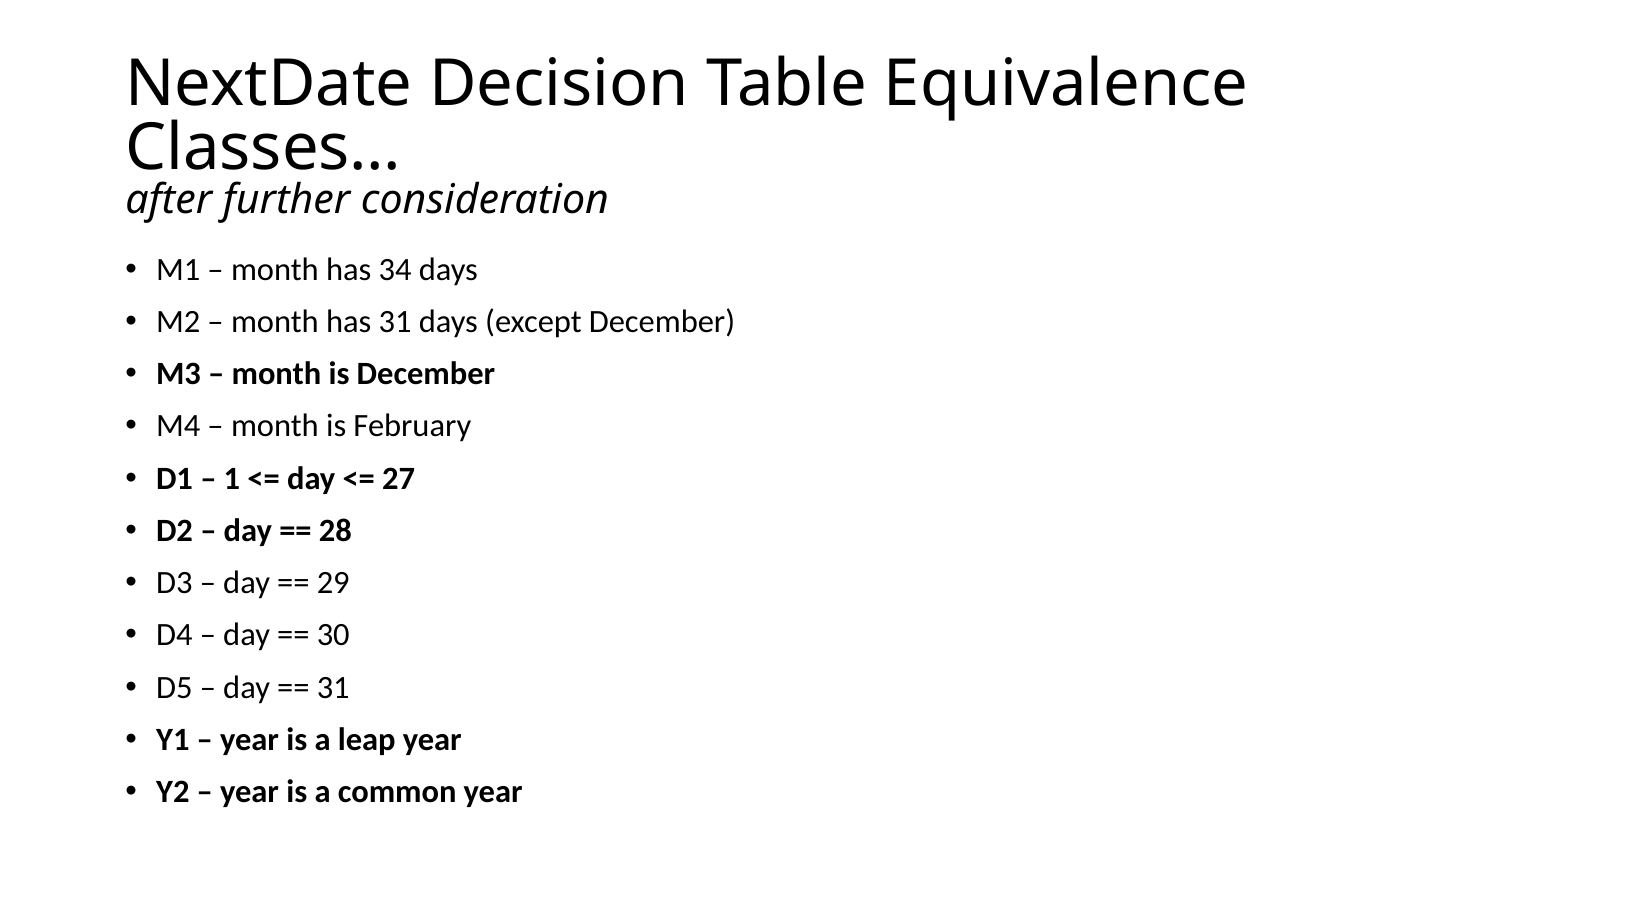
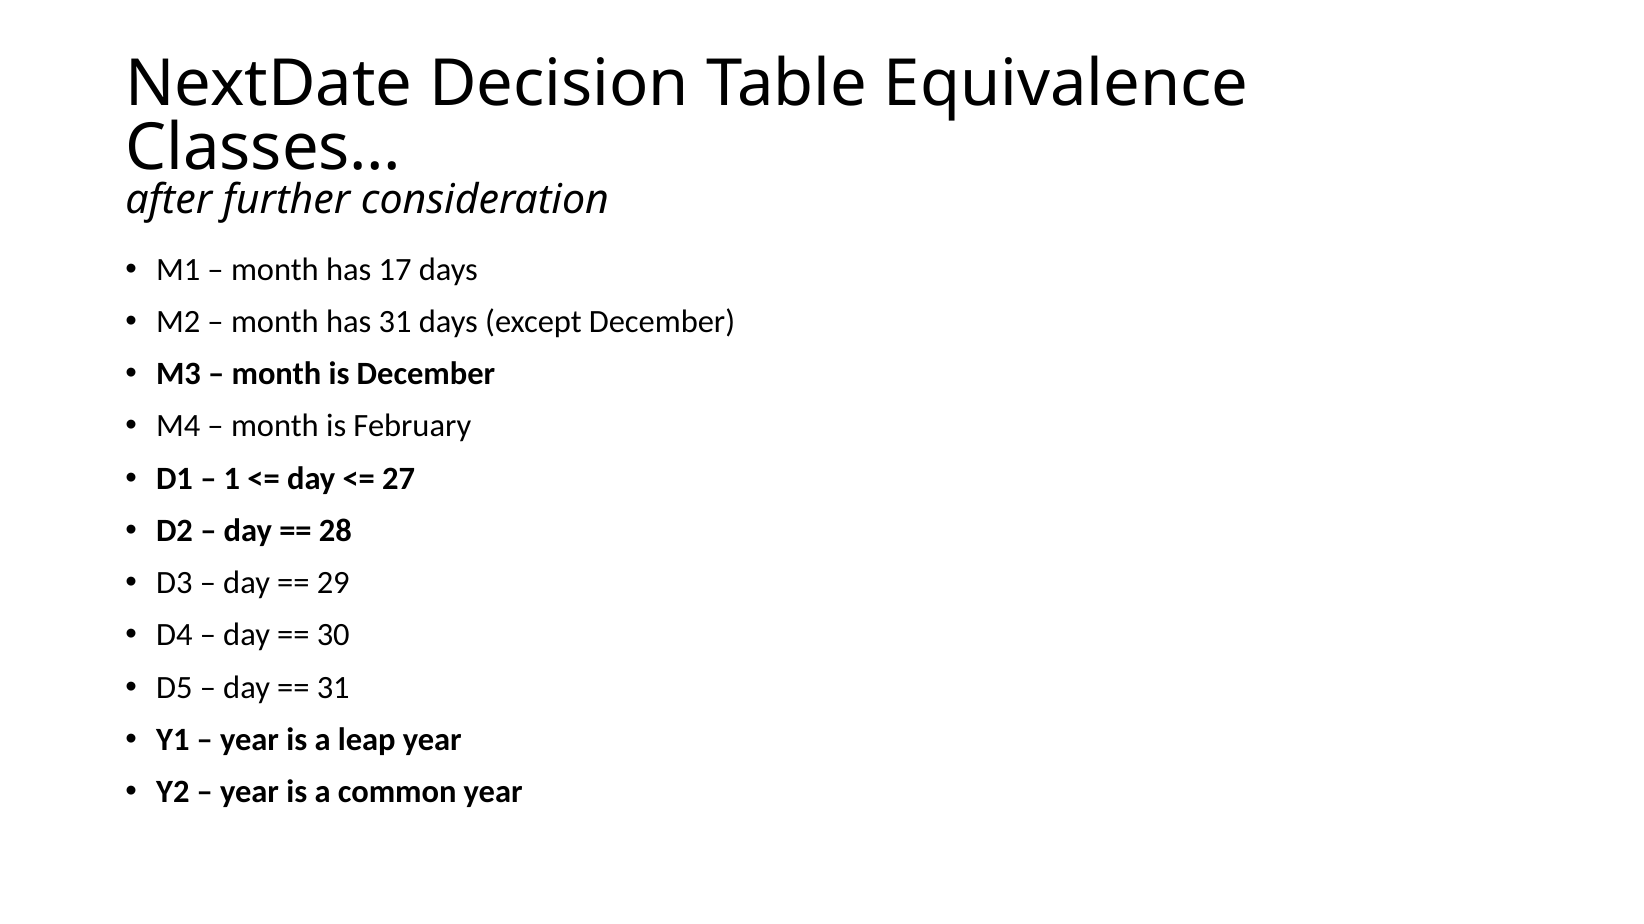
34: 34 -> 17
